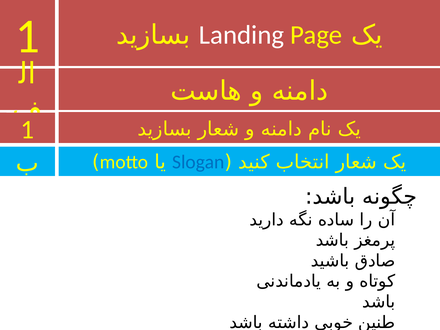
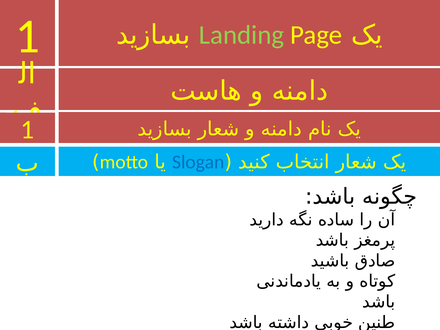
Landing colour: white -> light green
